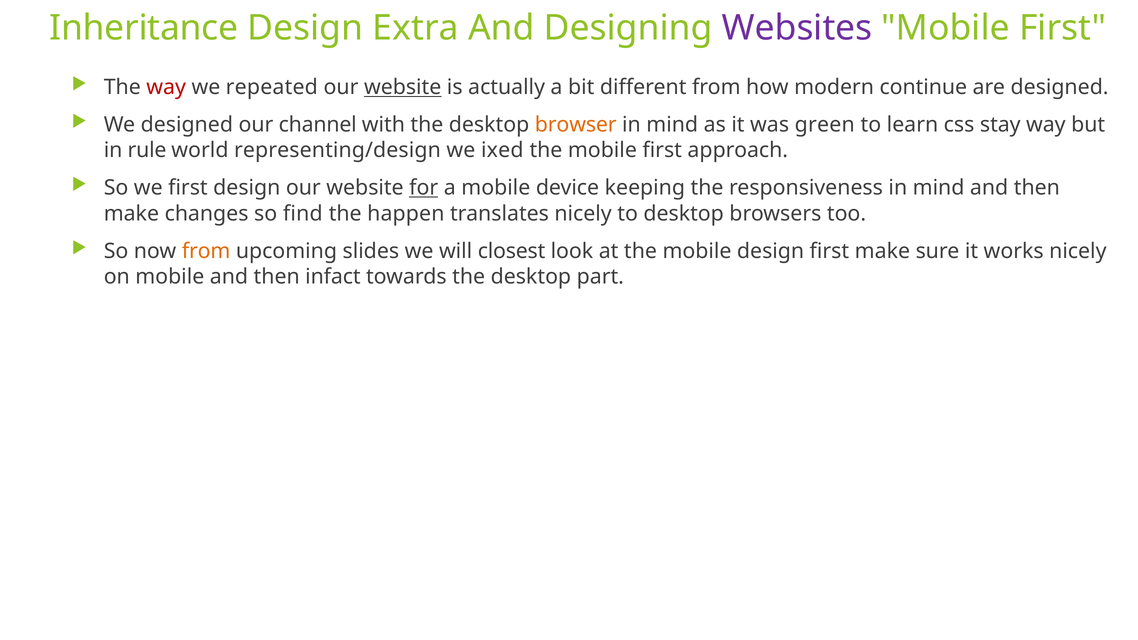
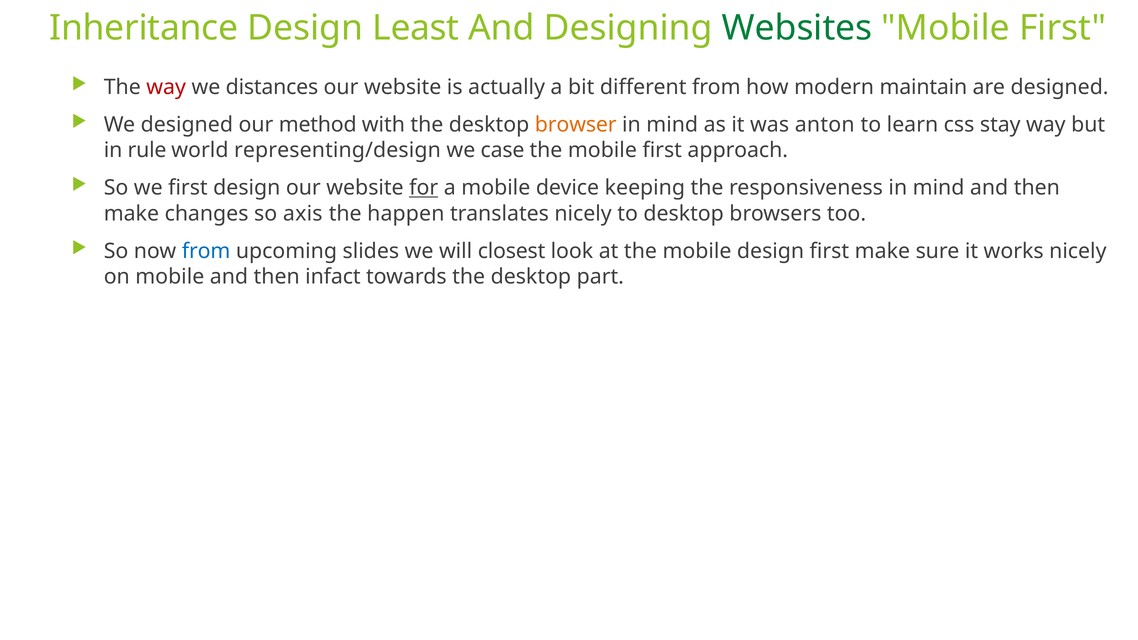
Extra: Extra -> Least
Websites colour: purple -> green
repeated: repeated -> distances
website at (403, 87) underline: present -> none
continue: continue -> maintain
channel: channel -> method
green: green -> anton
ixed: ixed -> case
find: find -> axis
from at (206, 251) colour: orange -> blue
